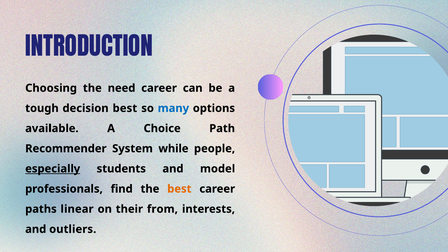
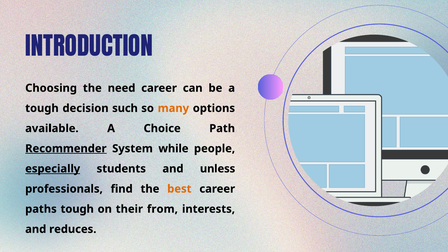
decision best: best -> such
many colour: blue -> orange
Recommender underline: none -> present
model: model -> unless
paths linear: linear -> tough
outliers: outliers -> reduces
